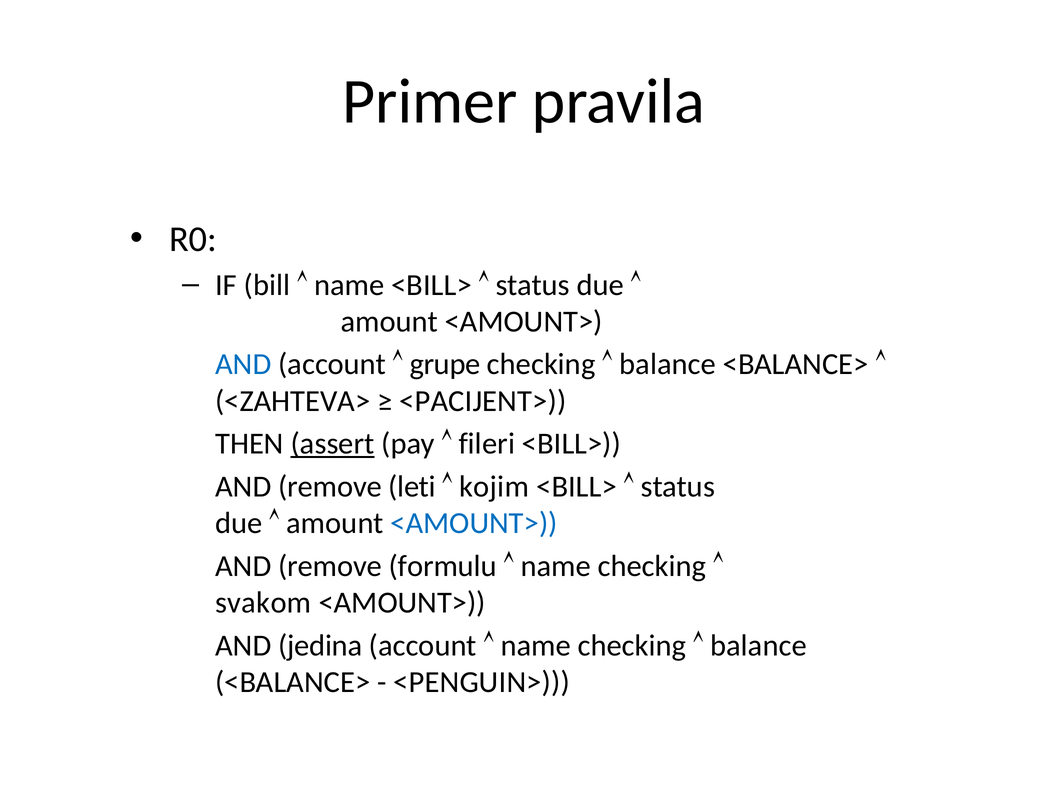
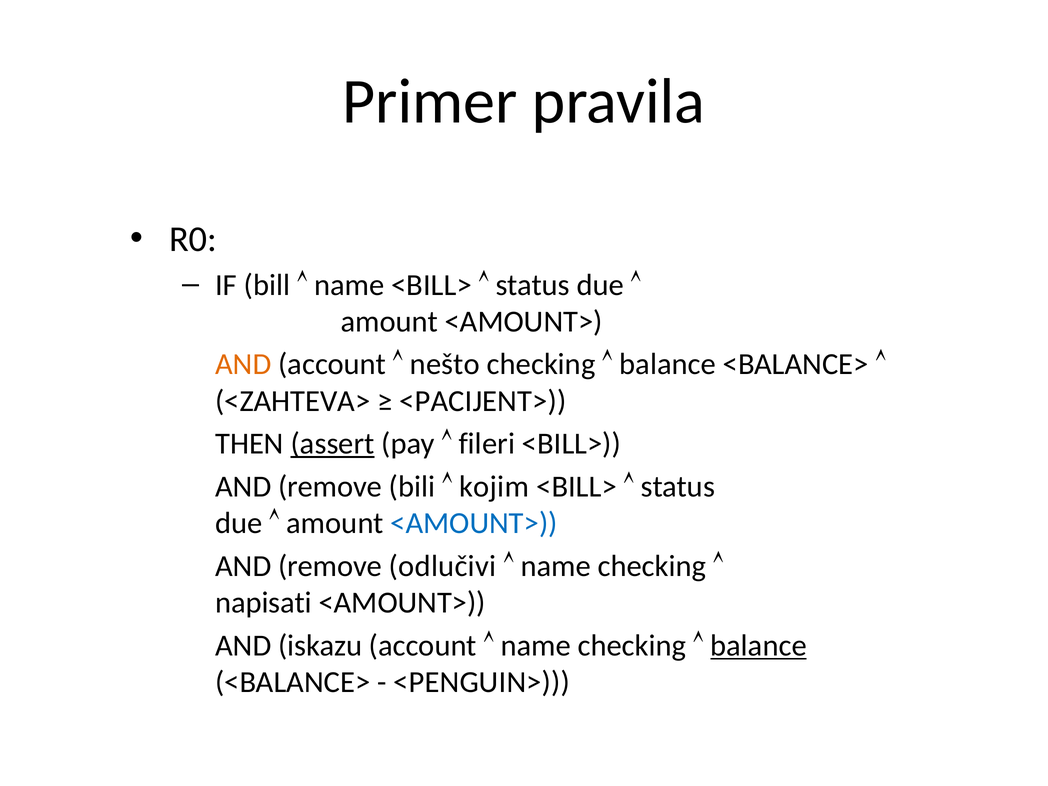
AND at (243, 364) colour: blue -> orange
grupe: grupe -> nešto
leti: leti -> bili
formulu: formulu -> odlučivi
svakom: svakom -> napisati
jedina: jedina -> iskazu
balance at (759, 646) underline: none -> present
